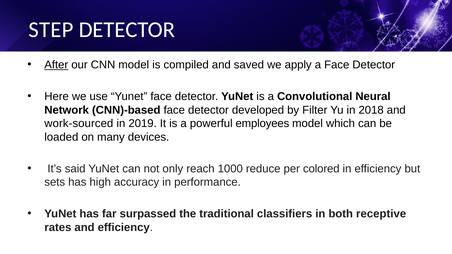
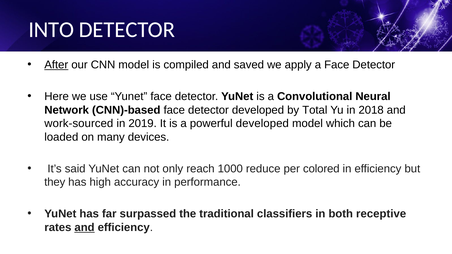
STEP: STEP -> INTO
Filter: Filter -> Total
powerful employees: employees -> developed
sets: sets -> they
and at (85, 228) underline: none -> present
